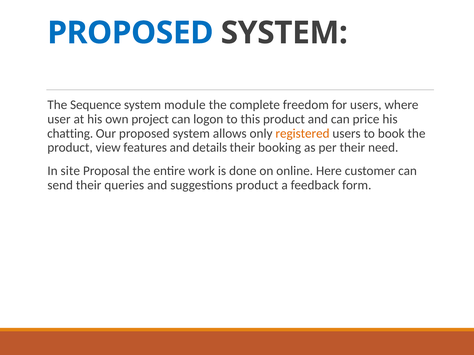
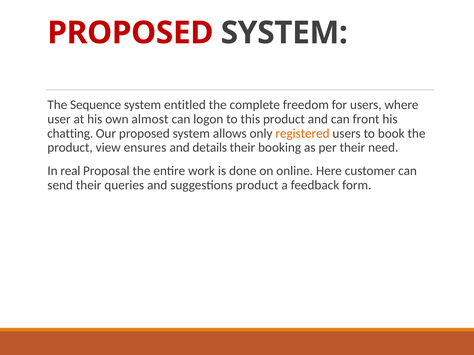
PROPOSED at (130, 33) colour: blue -> red
module: module -> entitled
project: project -> almost
price: price -> front
features: features -> ensures
site: site -> real
